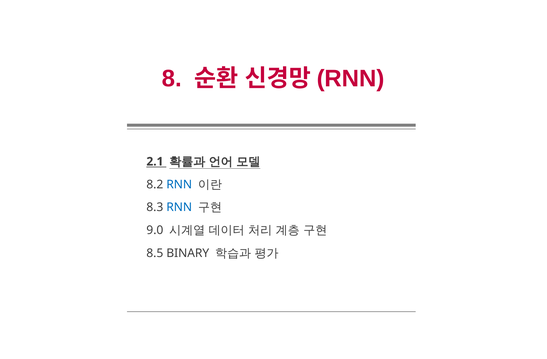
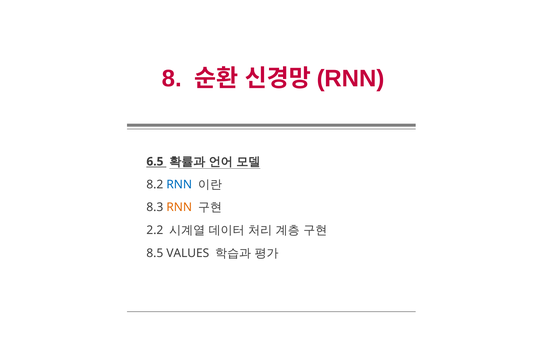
2.1: 2.1 -> 6.5
RNN at (179, 207) colour: blue -> orange
9.0: 9.0 -> 2.2
BINARY: BINARY -> VALUES
